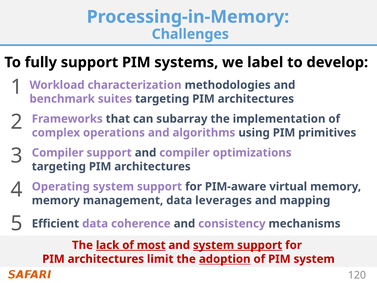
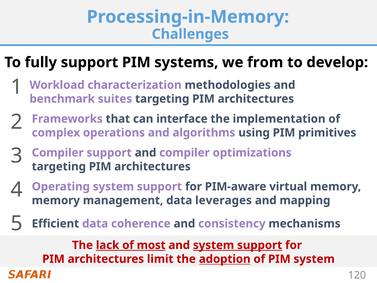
label: label -> from
subarray: subarray -> interface
